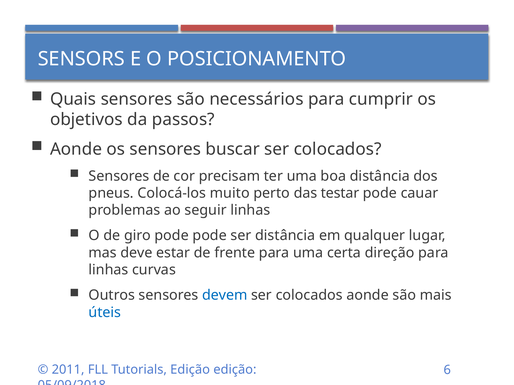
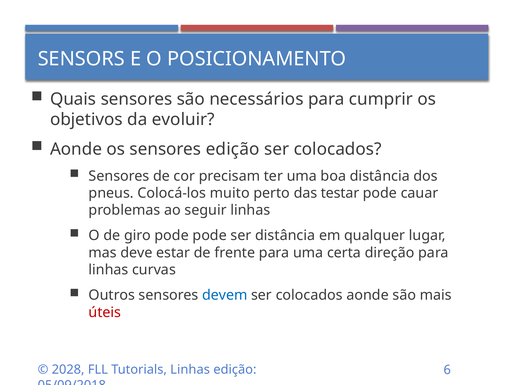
passos: passos -> evoluir
sensores buscar: buscar -> edição
úteis colour: blue -> red
2011: 2011 -> 2028
Tutorials Edição: Edição -> Linhas
